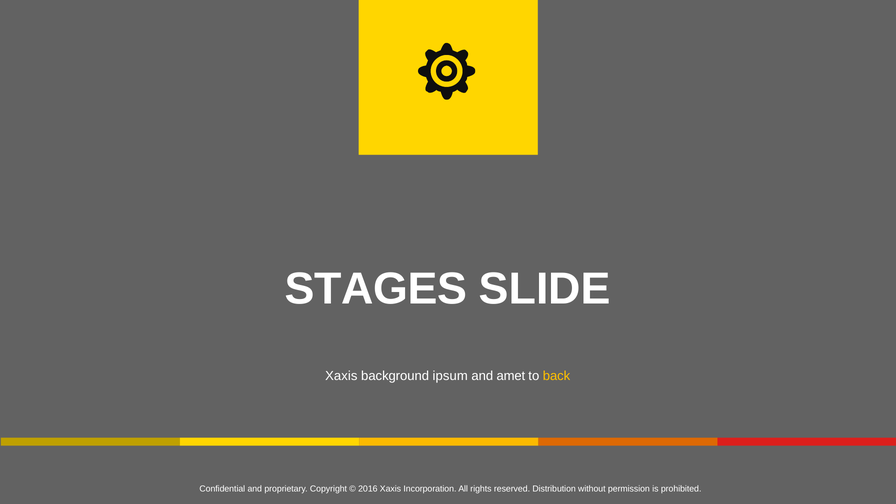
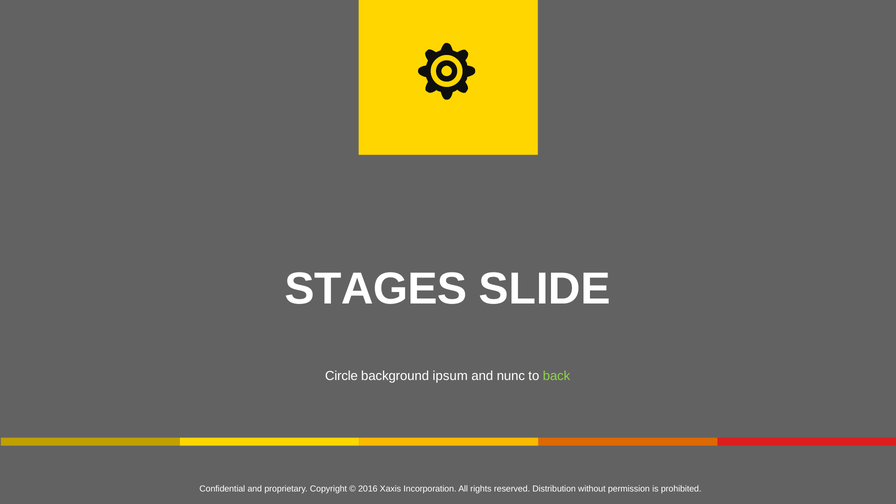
Xaxis at (341, 376): Xaxis -> Circle
amet: amet -> nunc
back colour: yellow -> light green
